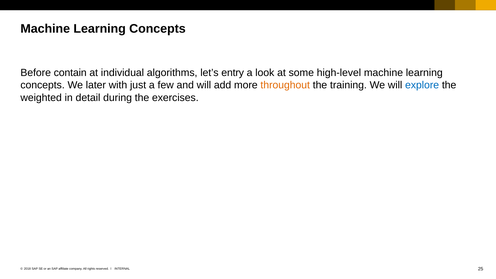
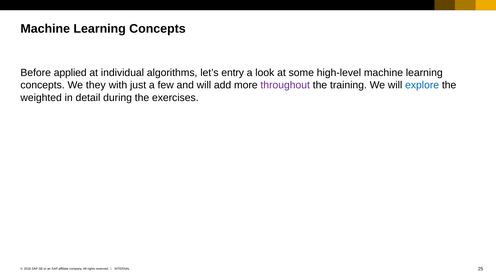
contain: contain -> applied
later: later -> they
throughout colour: orange -> purple
